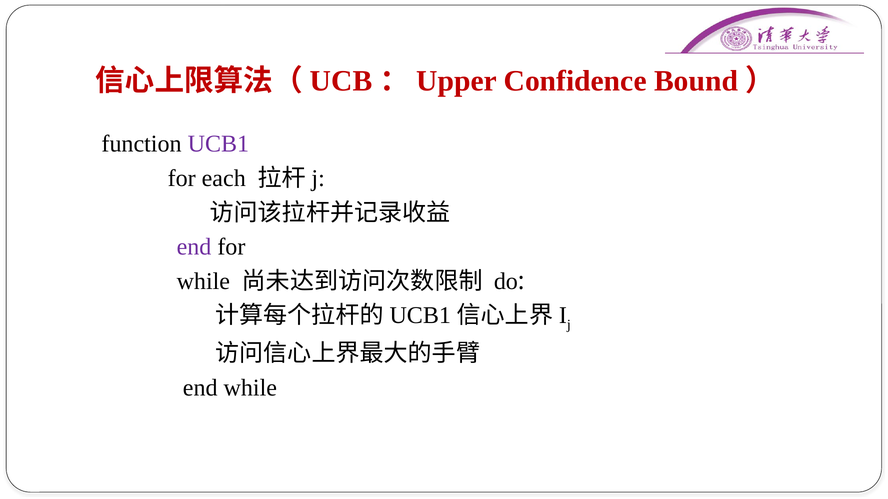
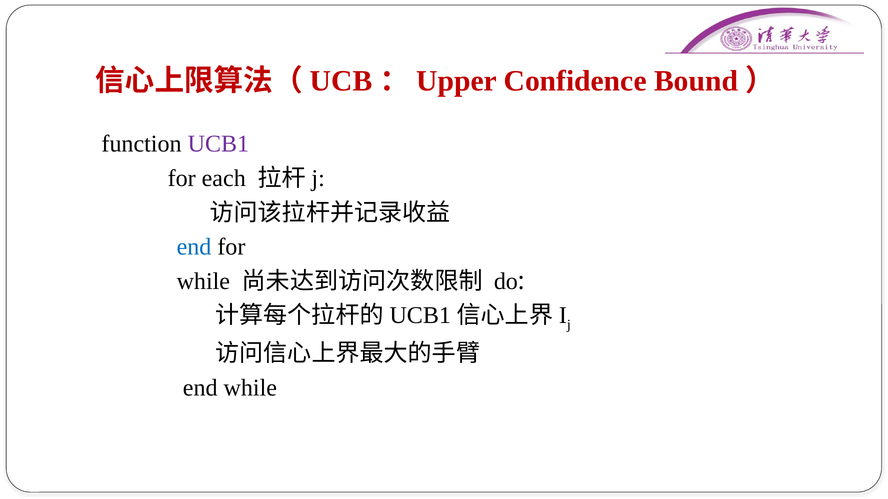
end at (194, 247) colour: purple -> blue
